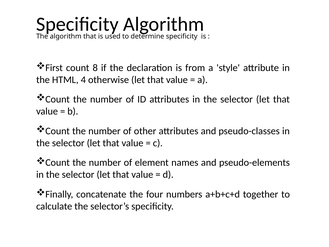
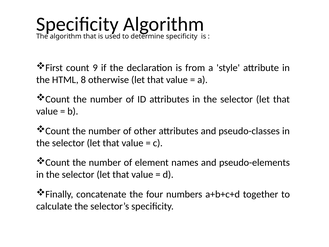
8: 8 -> 9
4: 4 -> 8
